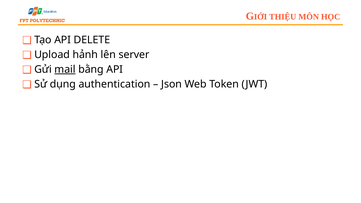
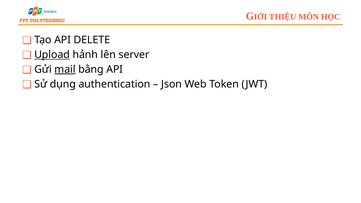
Upload underline: none -> present
